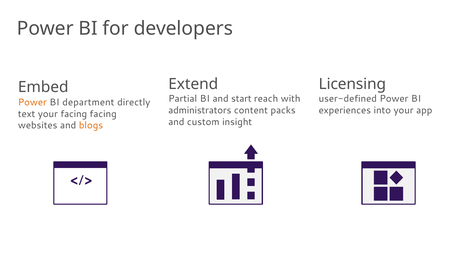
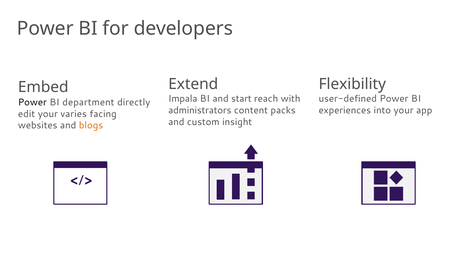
Licensing: Licensing -> Flexibility
Partial: Partial -> Impala
Power at (32, 102) colour: orange -> black
text: text -> edit
your facing: facing -> varies
